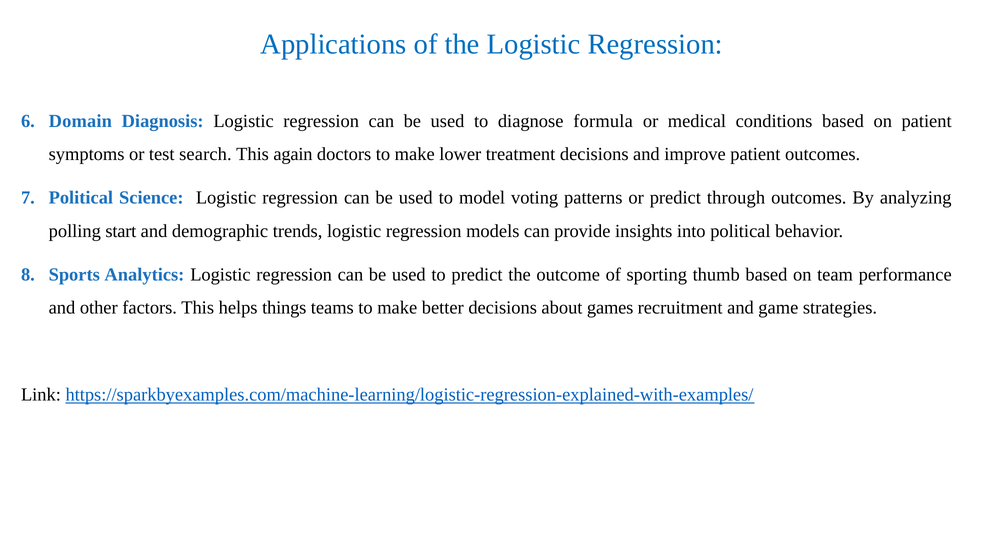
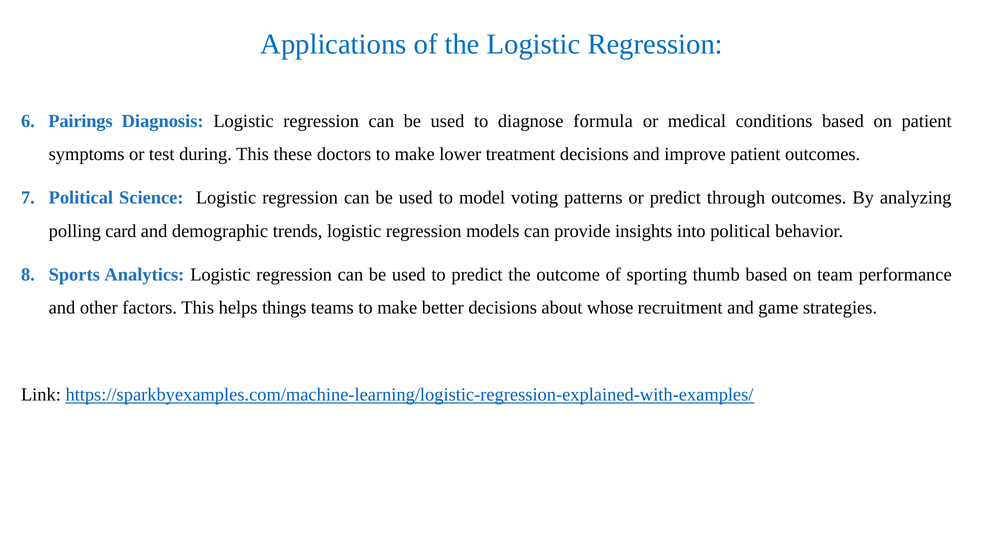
Domain: Domain -> Pairings
search: search -> during
again: again -> these
start: start -> card
games: games -> whose
